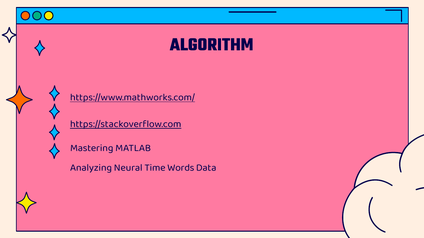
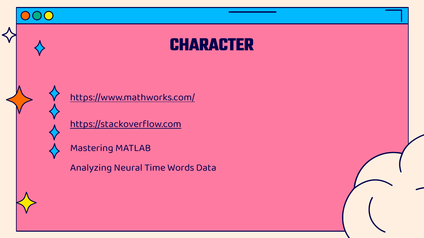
ALGORITHM: ALGORITHM -> CHARACTER
